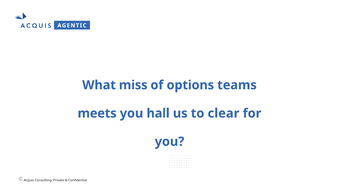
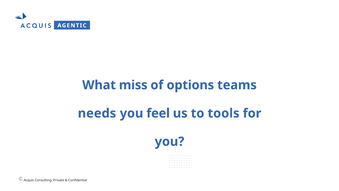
meets: meets -> needs
hall: hall -> feel
clear: clear -> tools
